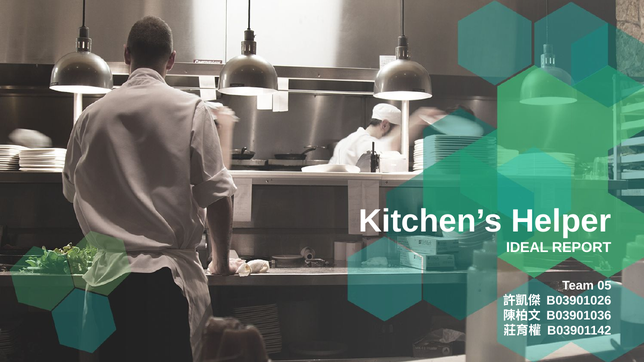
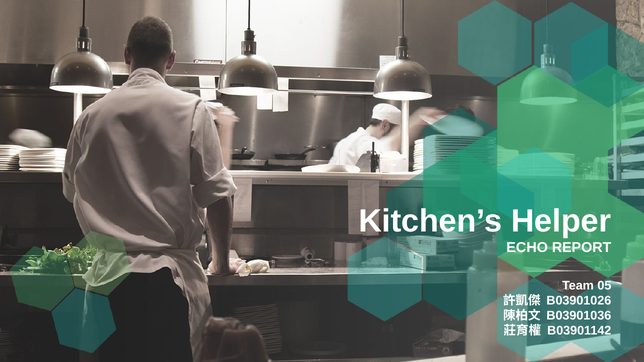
IDEAL: IDEAL -> ECHO
